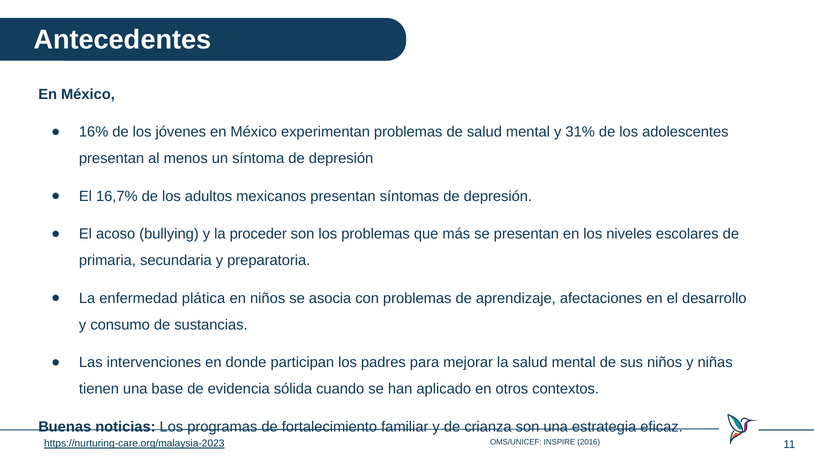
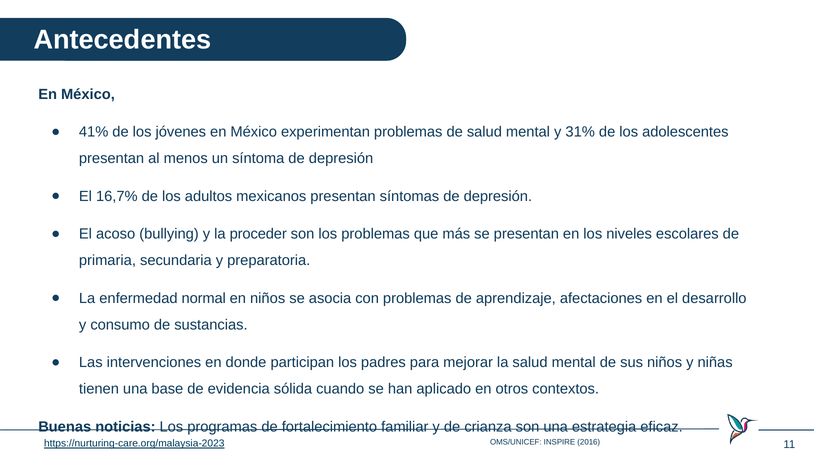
16%: 16% -> 41%
plática: plática -> normal
